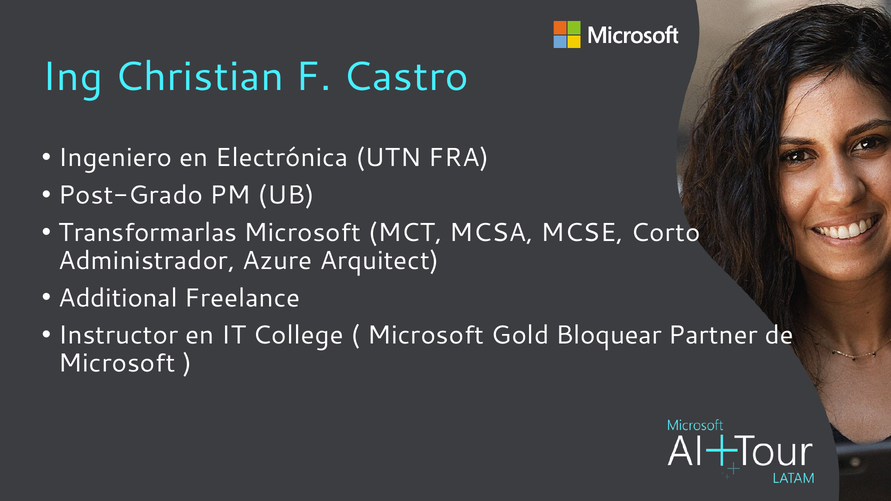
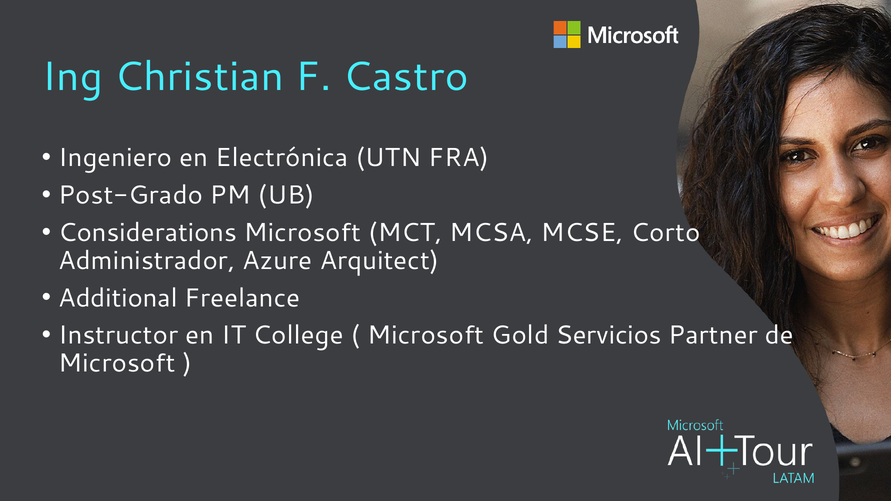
Transformarlas: Transformarlas -> Considerations
Bloquear: Bloquear -> Servicios
